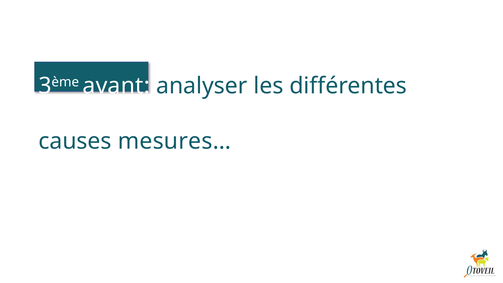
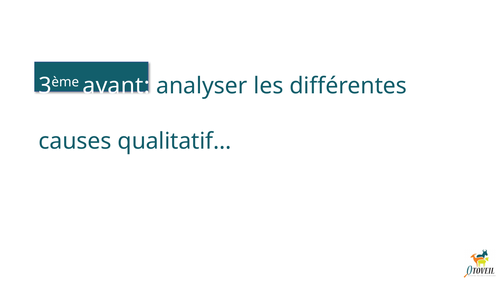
mesures…: mesures… -> qualitatif…
